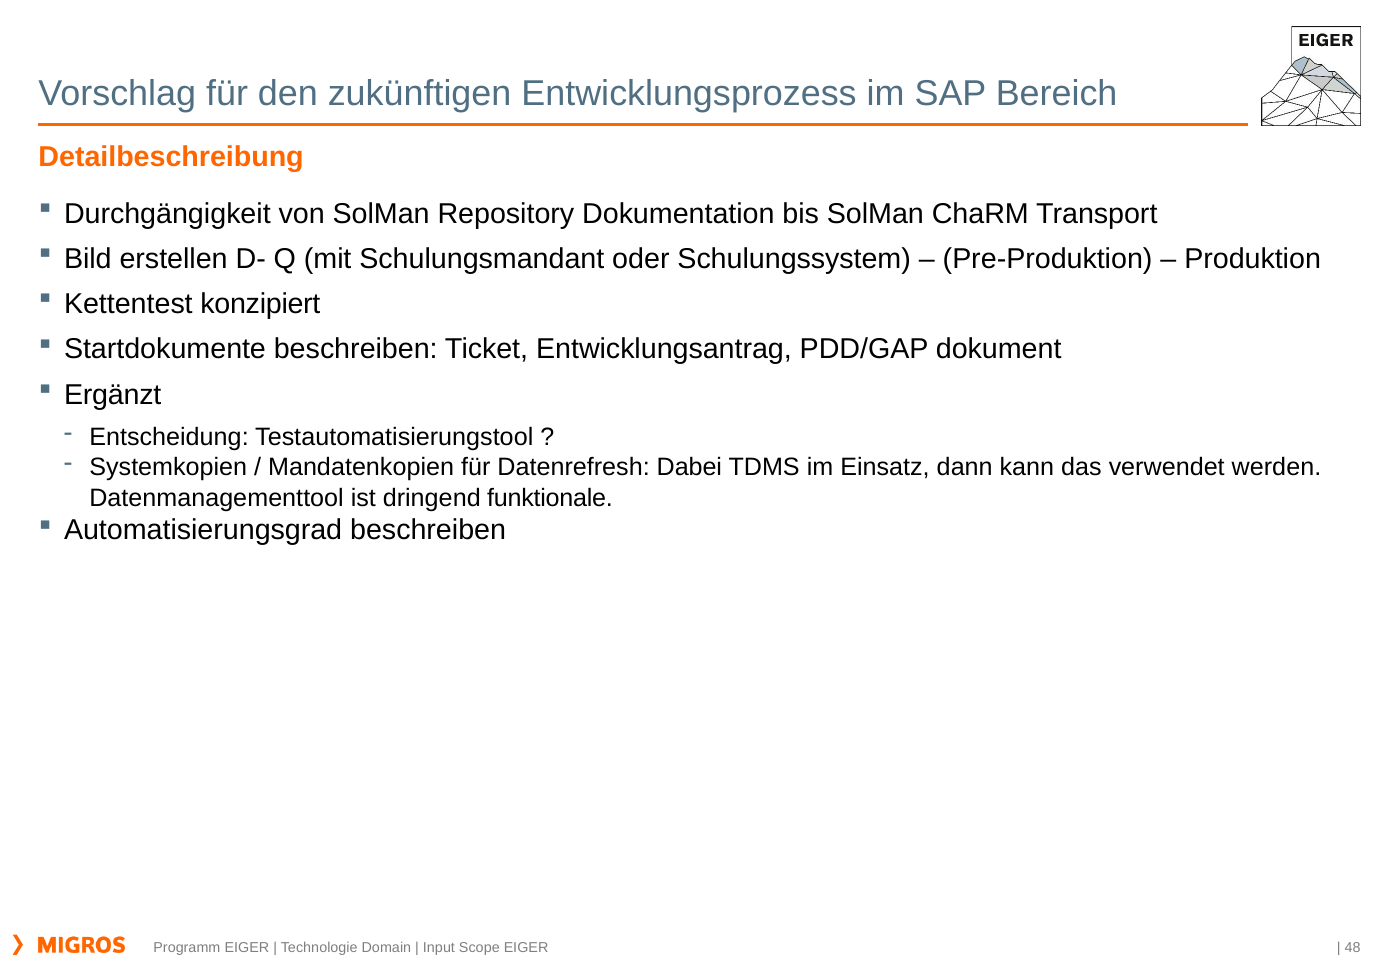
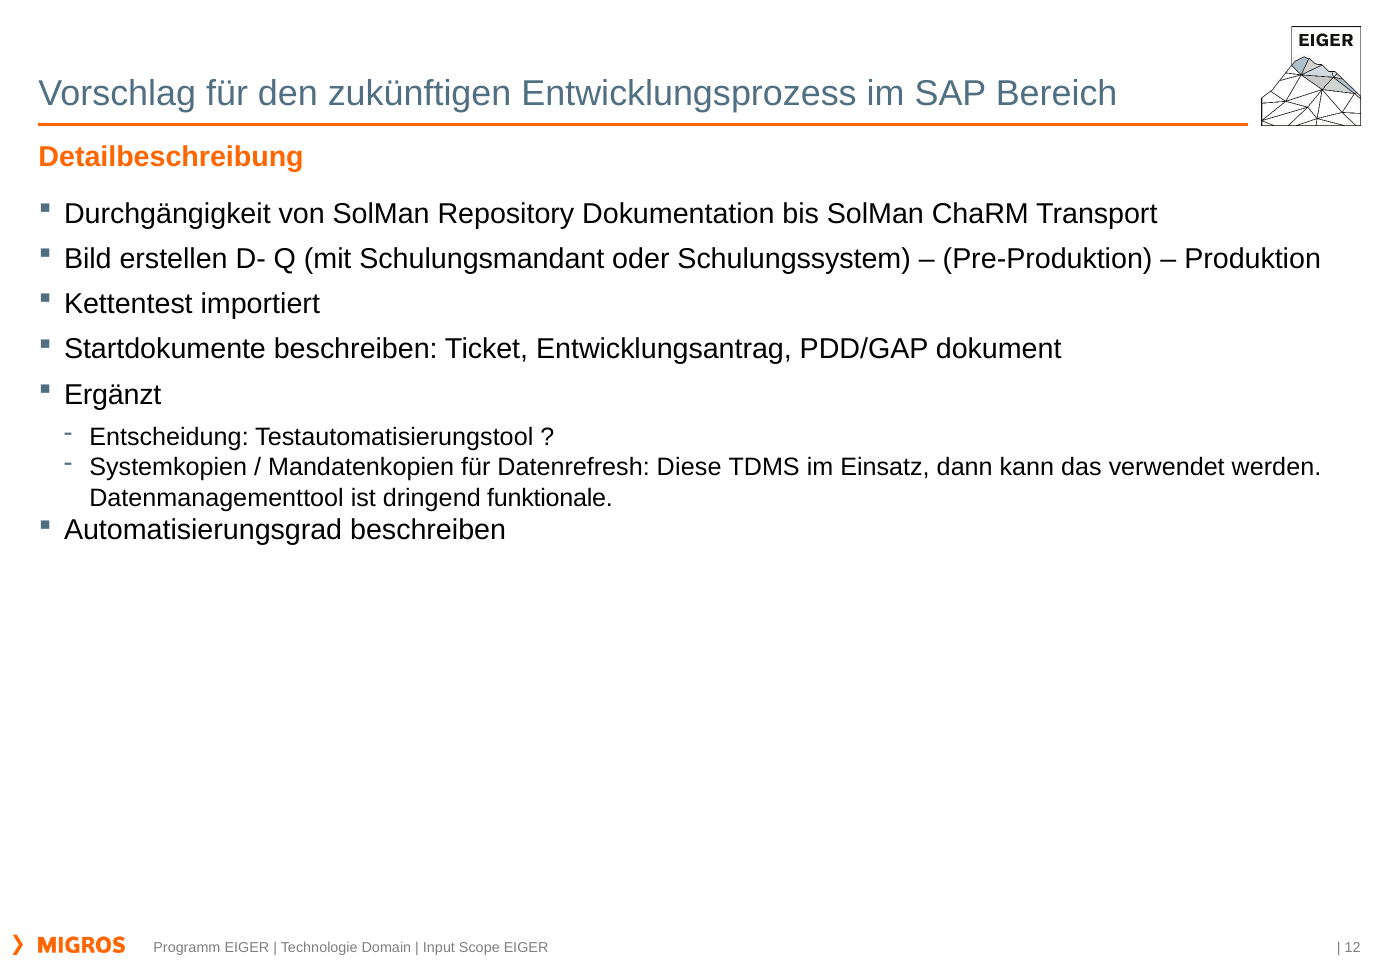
konzipiert: konzipiert -> importiert
Dabei: Dabei -> Diese
48: 48 -> 12
